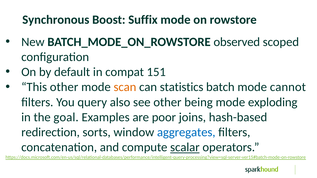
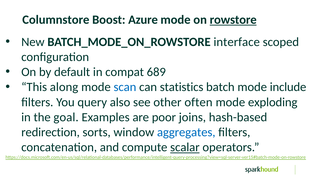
Synchronous: Synchronous -> Columnstore
Suffix: Suffix -> Azure
rowstore underline: none -> present
observed: observed -> interface
151: 151 -> 689
This other: other -> along
scan colour: orange -> blue
cannot: cannot -> include
being: being -> often
